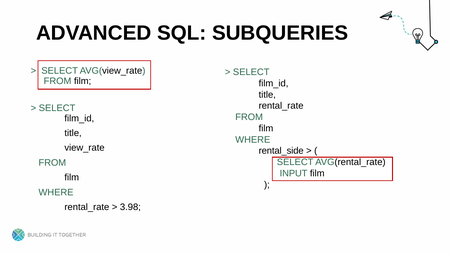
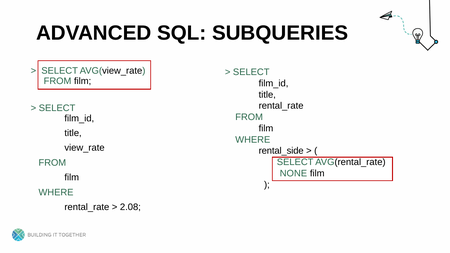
INPUT: INPUT -> NONE
3.98: 3.98 -> 2.08
